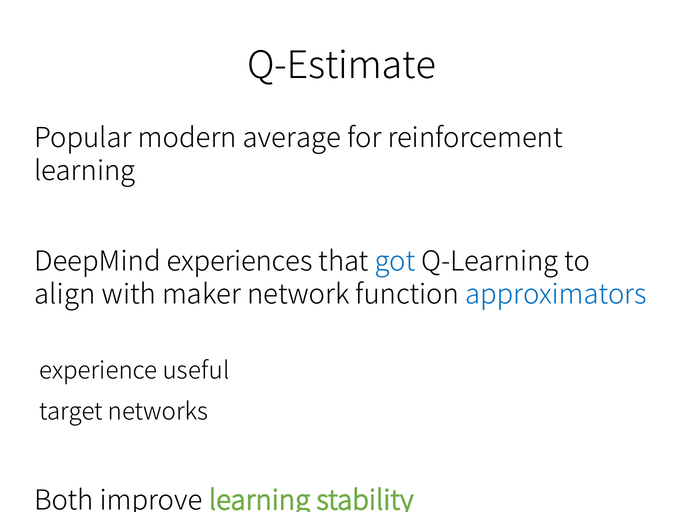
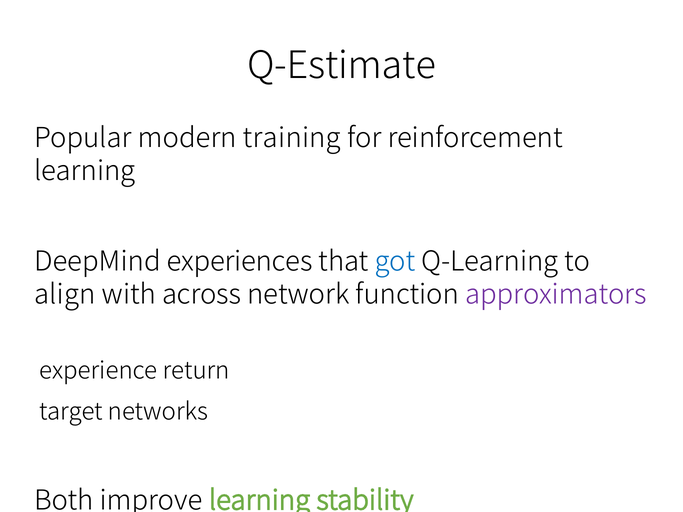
average: average -> training
maker: maker -> across
approximators colour: blue -> purple
useful: useful -> return
